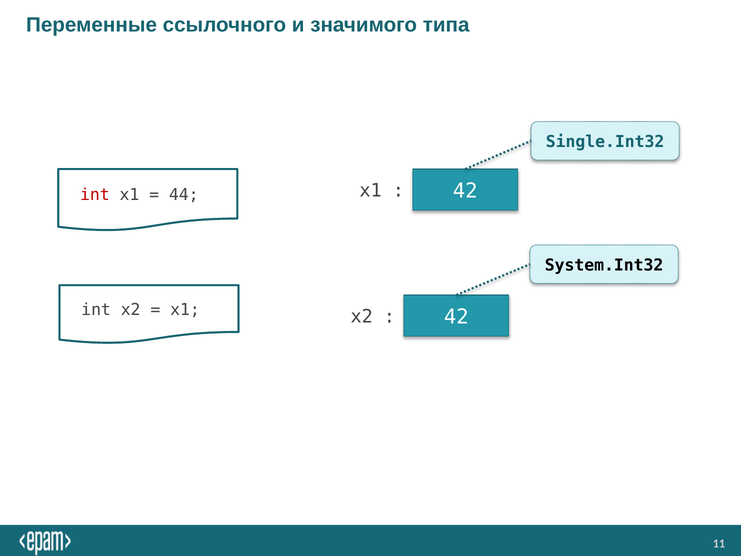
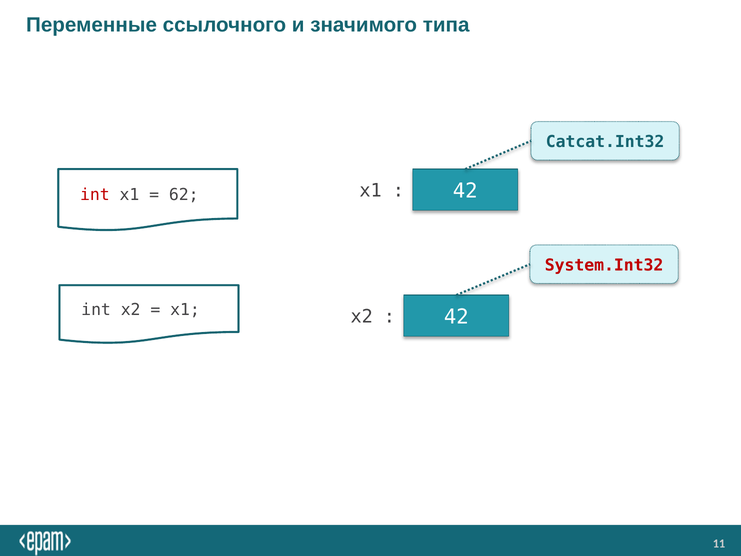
Single.Int32: Single.Int32 -> Cаtcat.Int32
44: 44 -> 62
System.Int32 colour: black -> red
